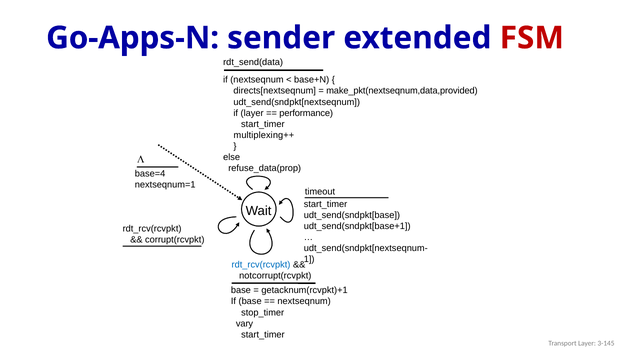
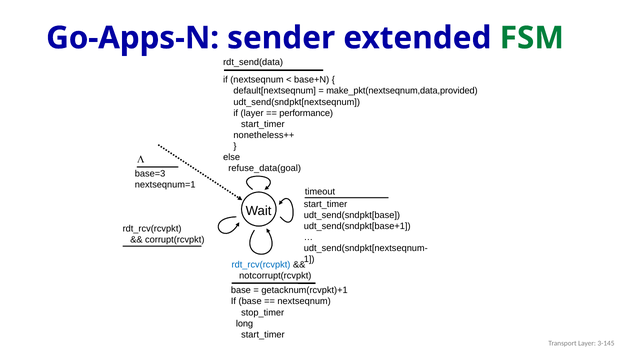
FSM colour: red -> green
directs[nextseqnum: directs[nextseqnum -> default[nextseqnum
multiplexing++: multiplexing++ -> nonetheless++
refuse_data(prop: refuse_data(prop -> refuse_data(goal
base=4: base=4 -> base=3
vary: vary -> long
